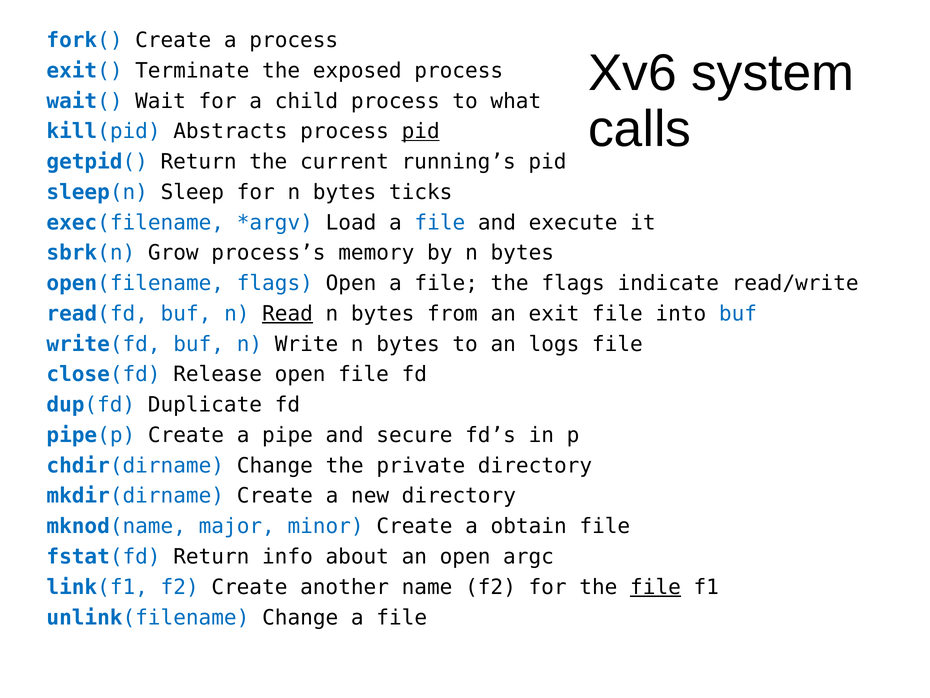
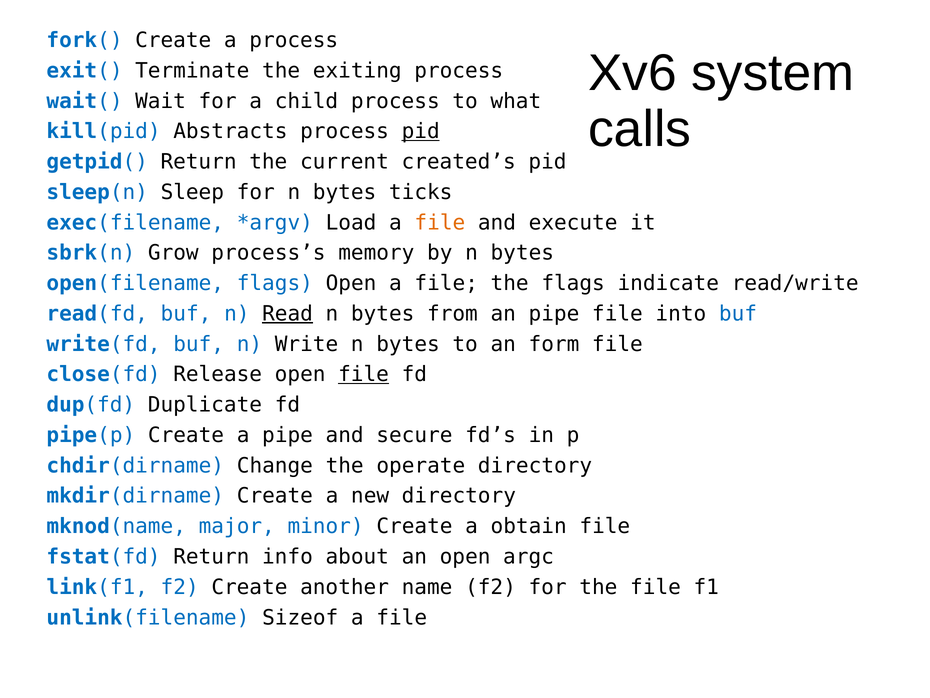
exposed: exposed -> exiting
running’s: running’s -> created’s
file at (440, 222) colour: blue -> orange
an exit: exit -> pipe
logs: logs -> form
file at (364, 374) underline: none -> present
private: private -> operate
file at (656, 587) underline: present -> none
unlink(filename Change: Change -> Sizeof
